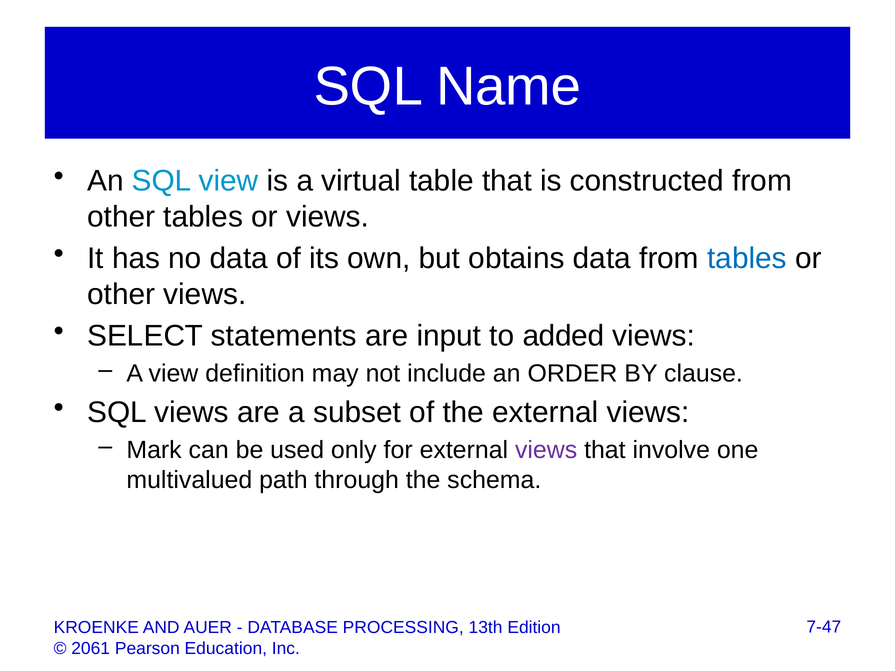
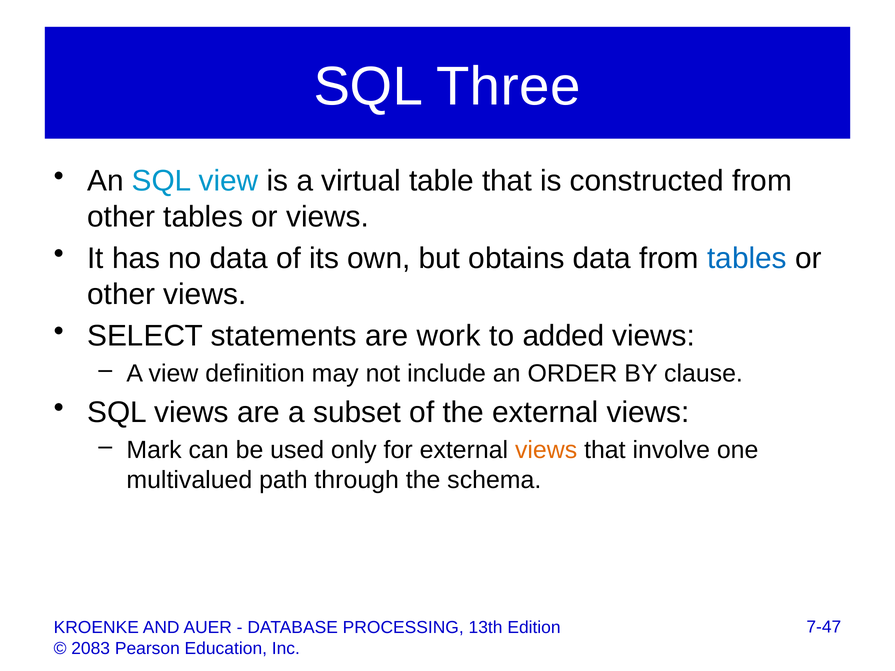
Name: Name -> Three
input: input -> work
views at (546, 450) colour: purple -> orange
2061: 2061 -> 2083
